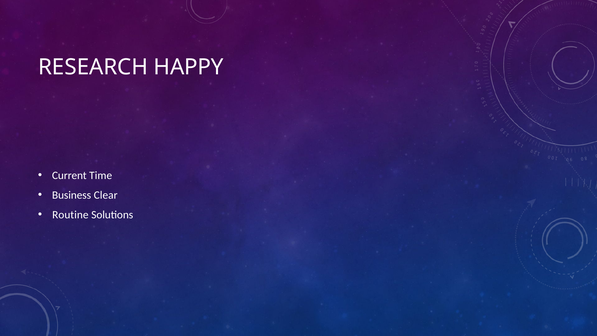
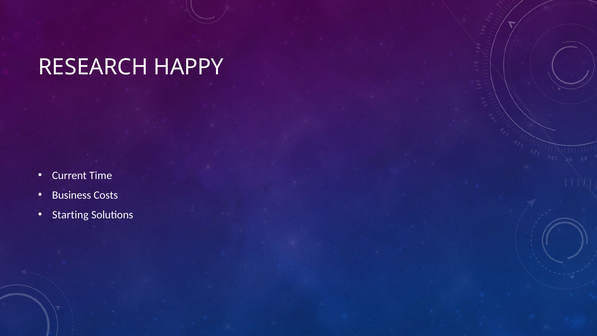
Clear: Clear -> Costs
Routine: Routine -> Starting
